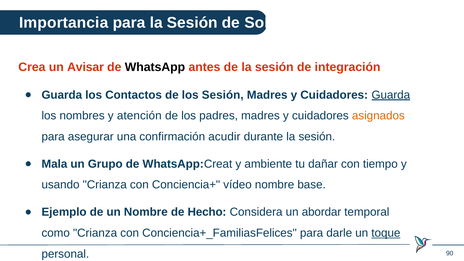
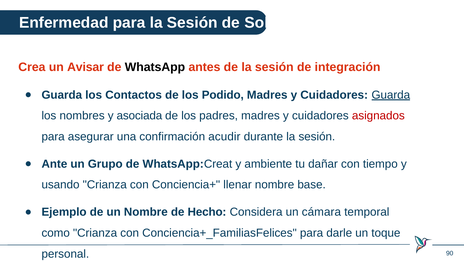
Importancia: Importancia -> Enfermedad
los Sesión: Sesión -> Podido
atención: atención -> asociada
asignados colour: orange -> red
Mala: Mala -> Ante
vídeo: vídeo -> llenar
abordar: abordar -> cámara
toque underline: present -> none
